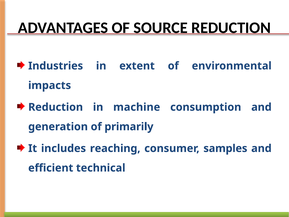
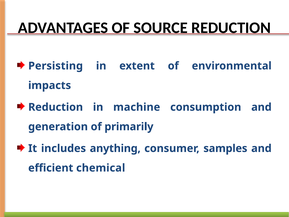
Industries: Industries -> Persisting
reaching: reaching -> anything
technical: technical -> chemical
